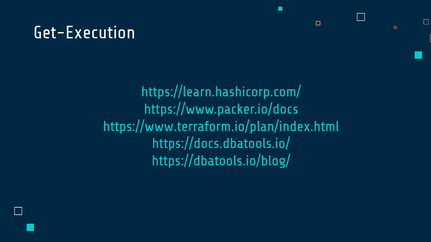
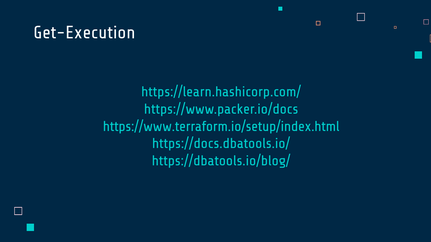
https://www.terraform.io/plan/index.html: https://www.terraform.io/plan/index.html -> https://www.terraform.io/setup/index.html
